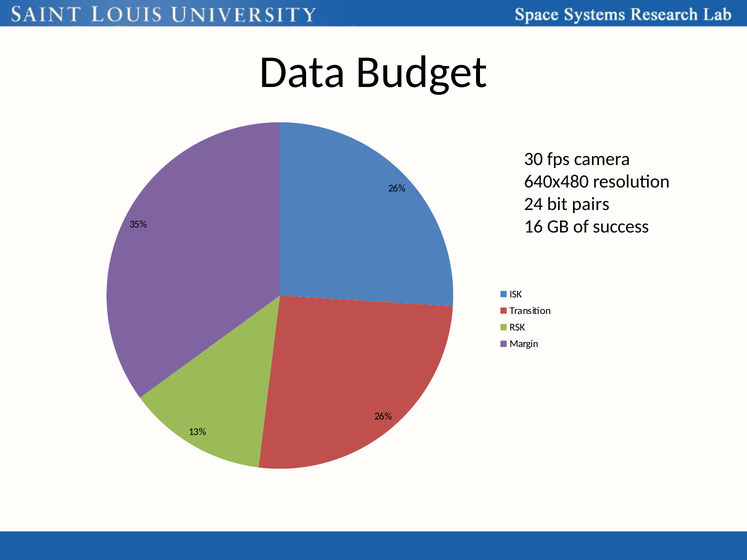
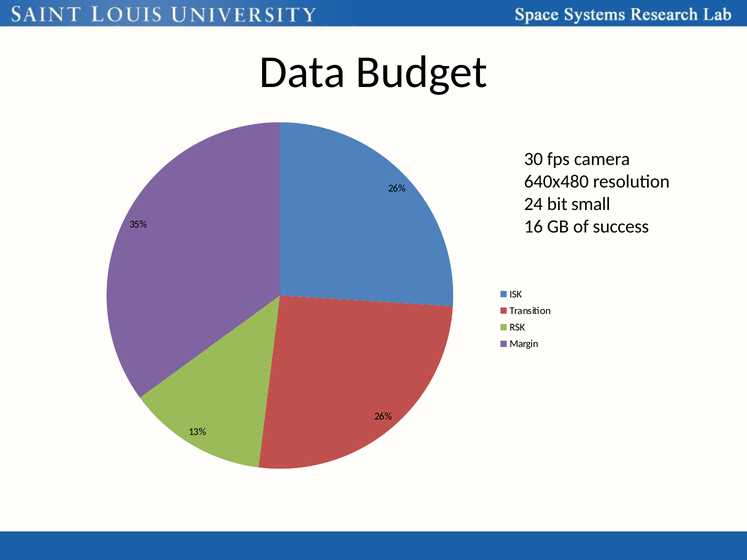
pairs: pairs -> small
